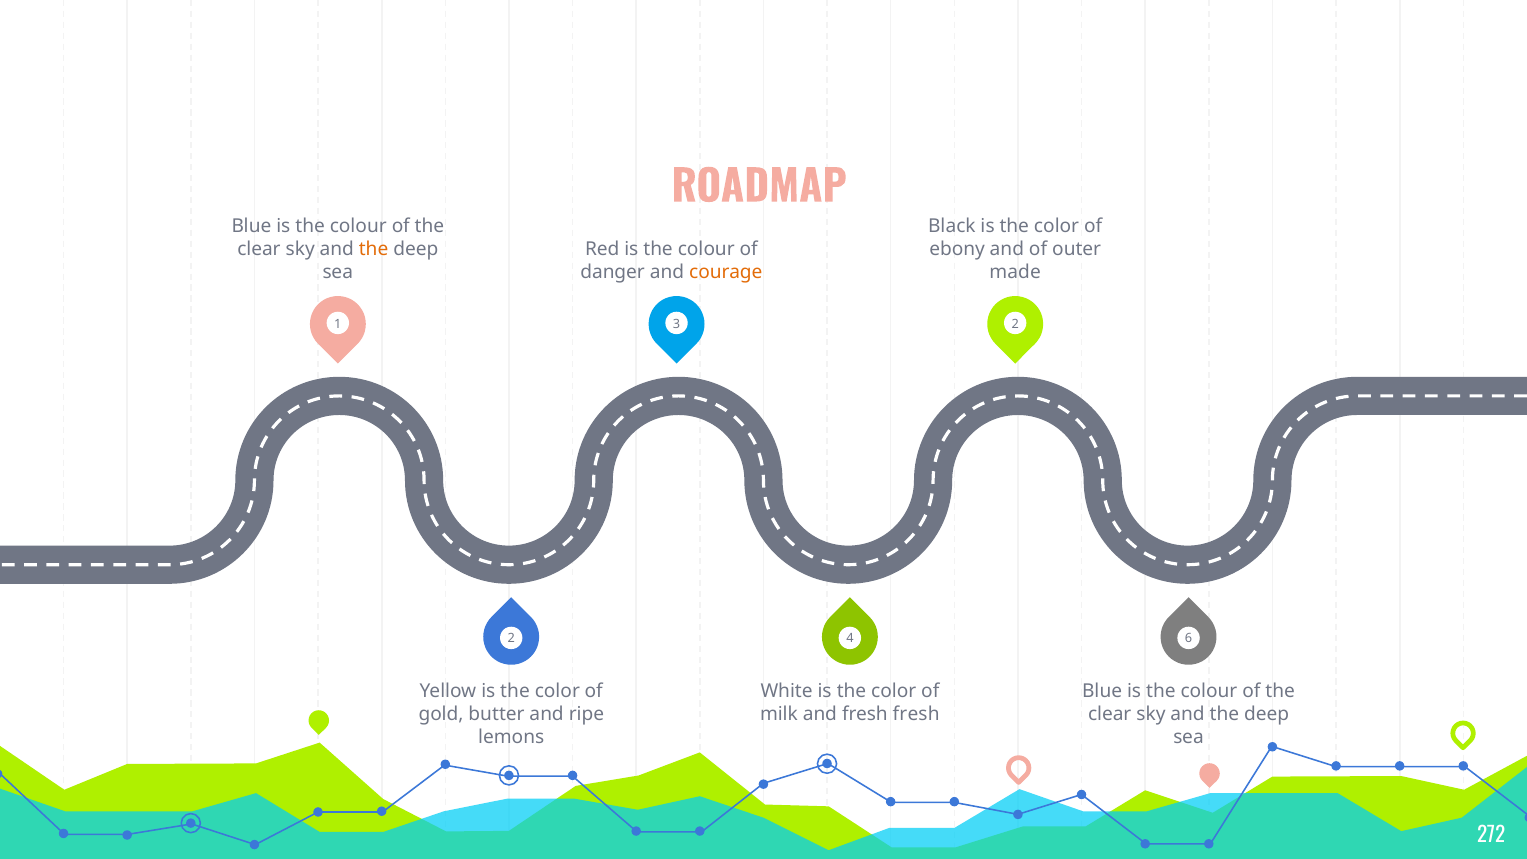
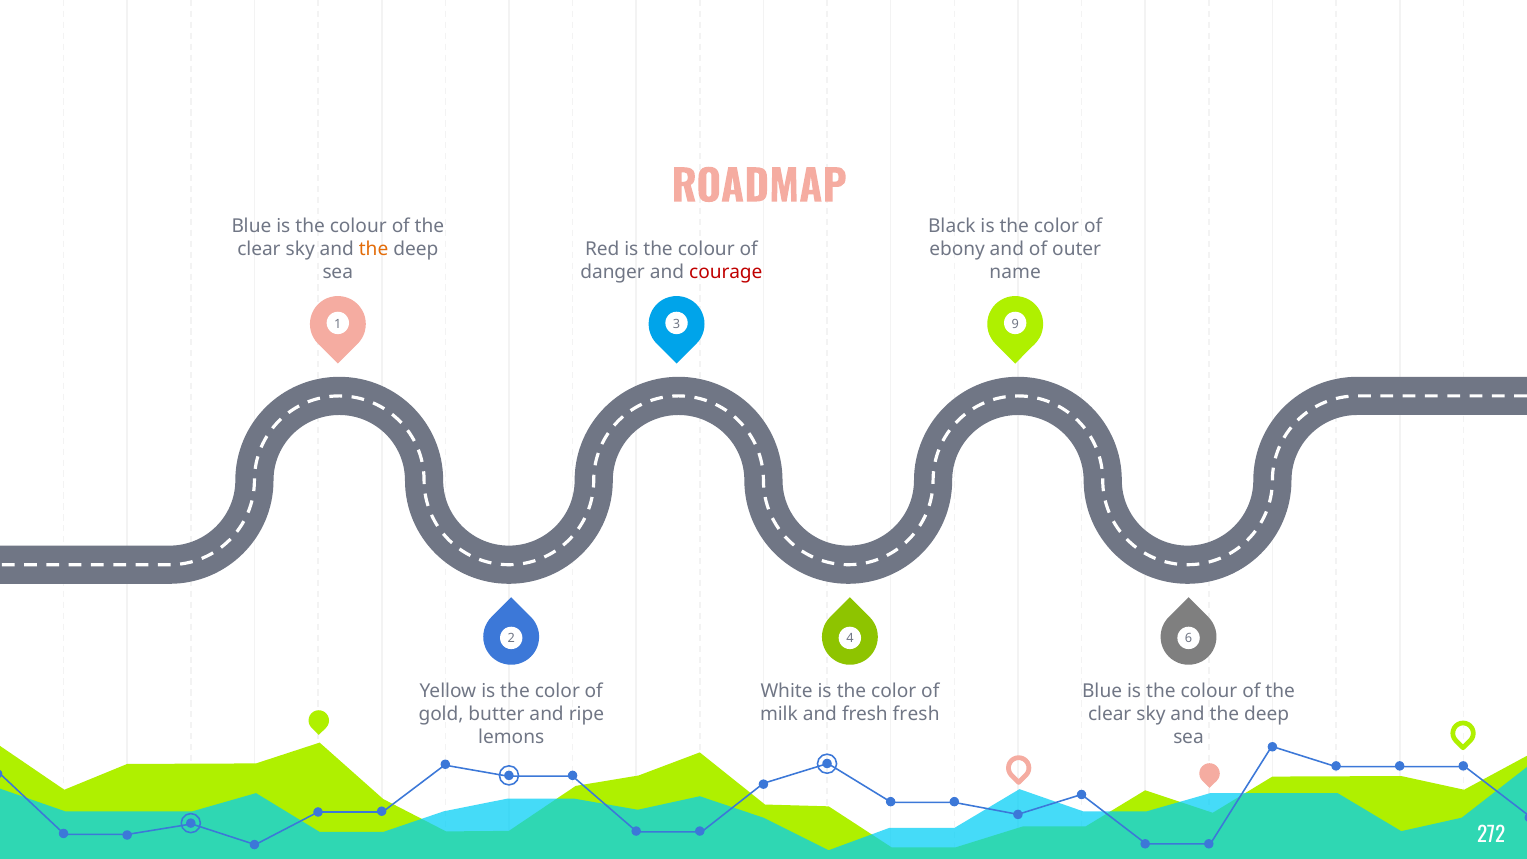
courage colour: orange -> red
made: made -> name
3 2: 2 -> 9
